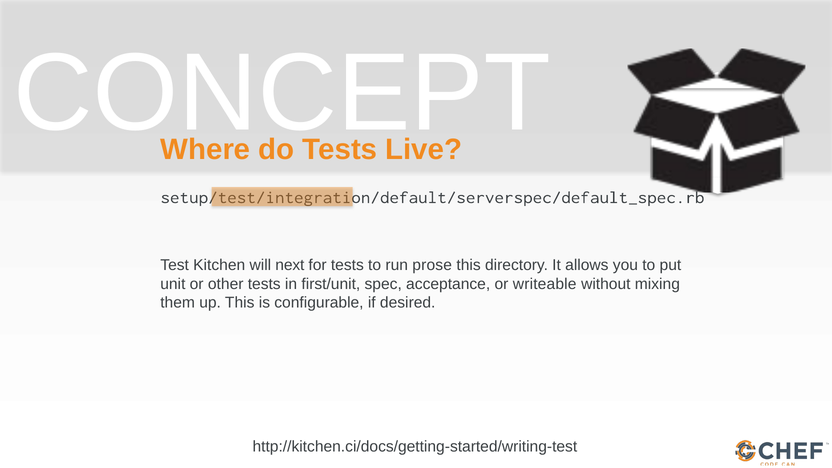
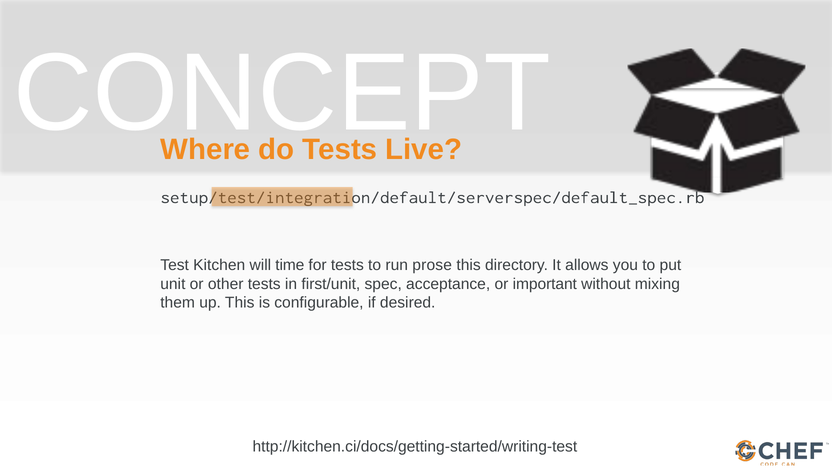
next: next -> time
writeable: writeable -> important
